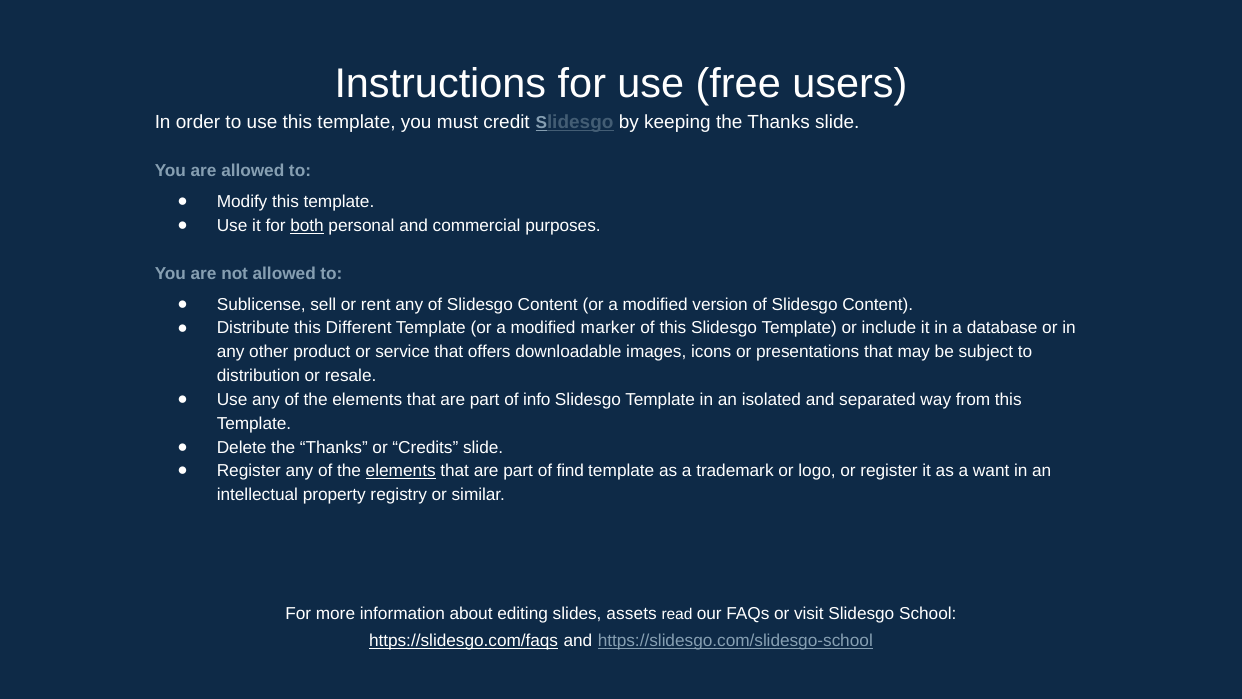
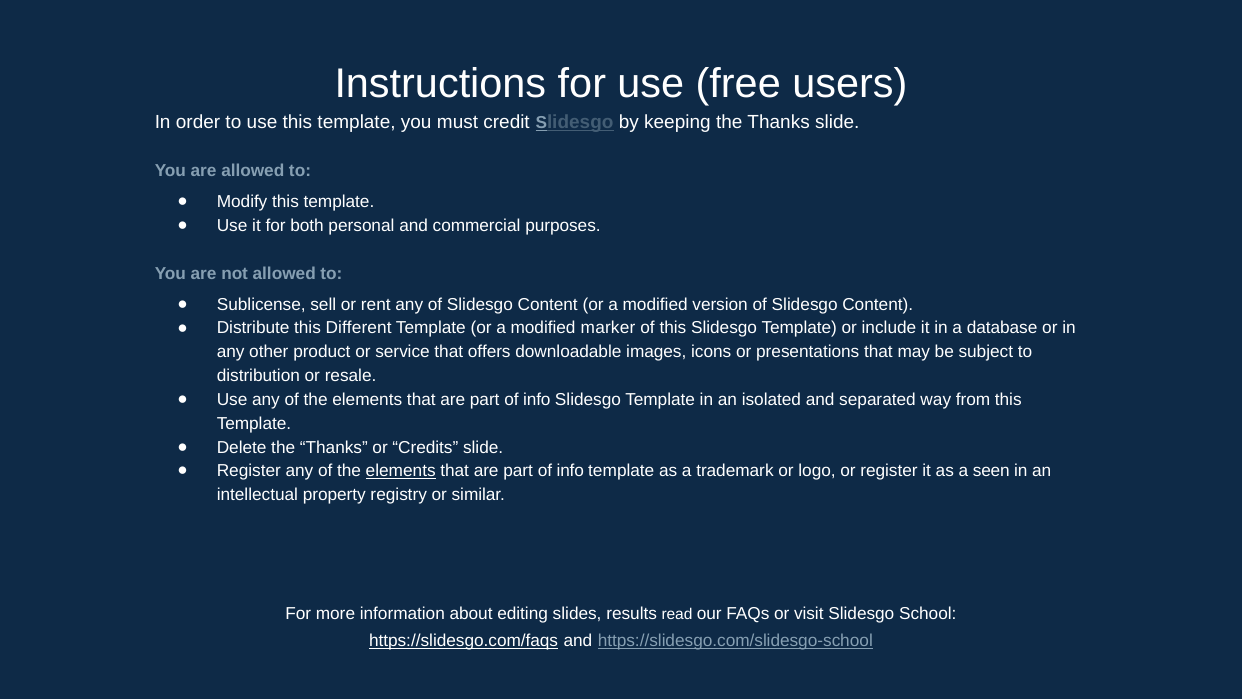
both underline: present -> none
find at (570, 471): find -> info
want: want -> seen
assets: assets -> results
